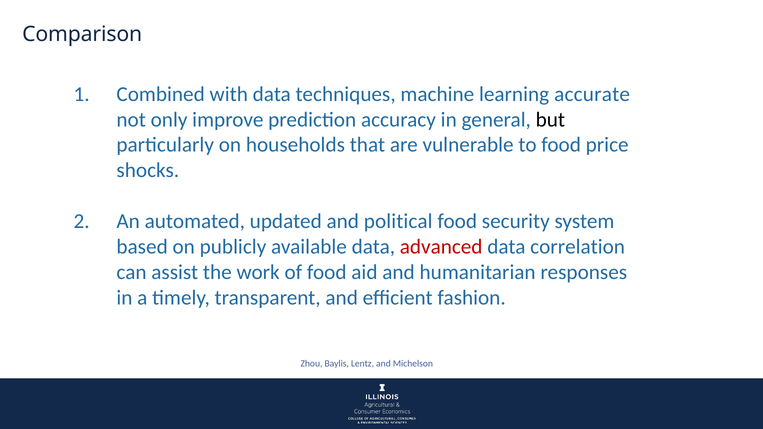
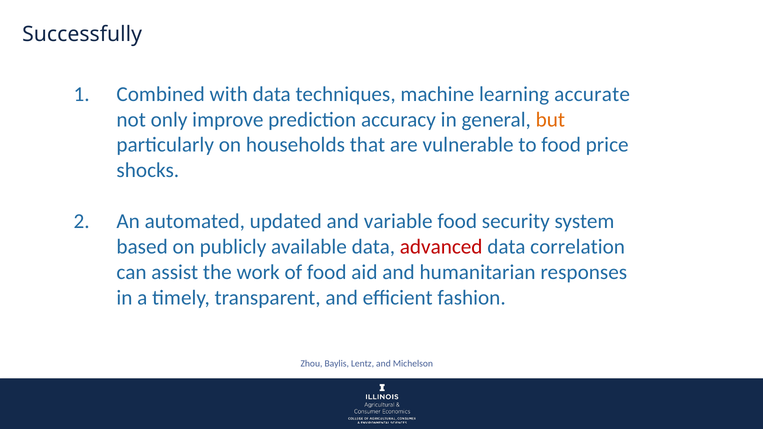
Comparison: Comparison -> Successfully
but colour: black -> orange
political: political -> variable
